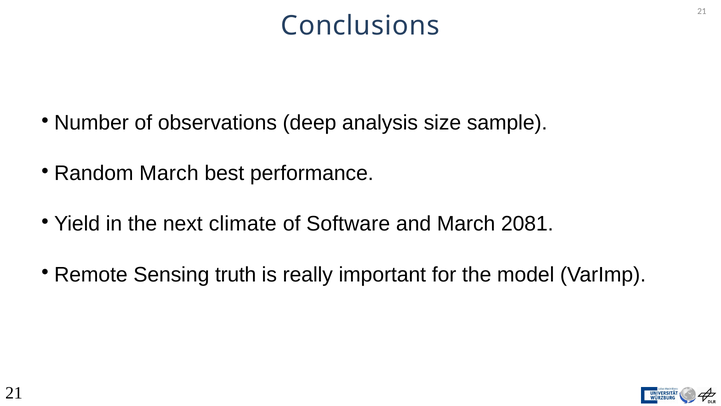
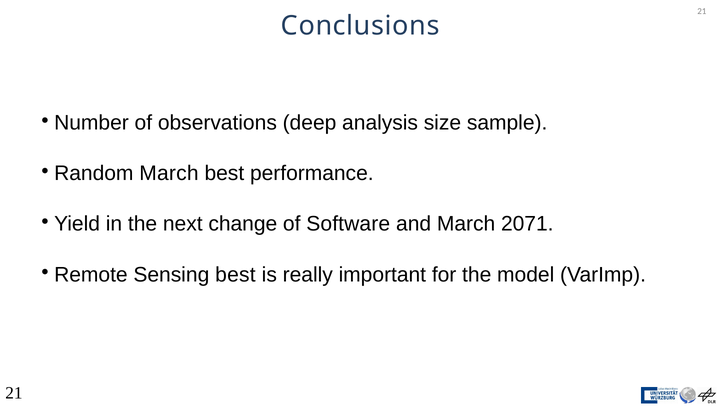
climate: climate -> change
2081: 2081 -> 2071
Sensing truth: truth -> best
